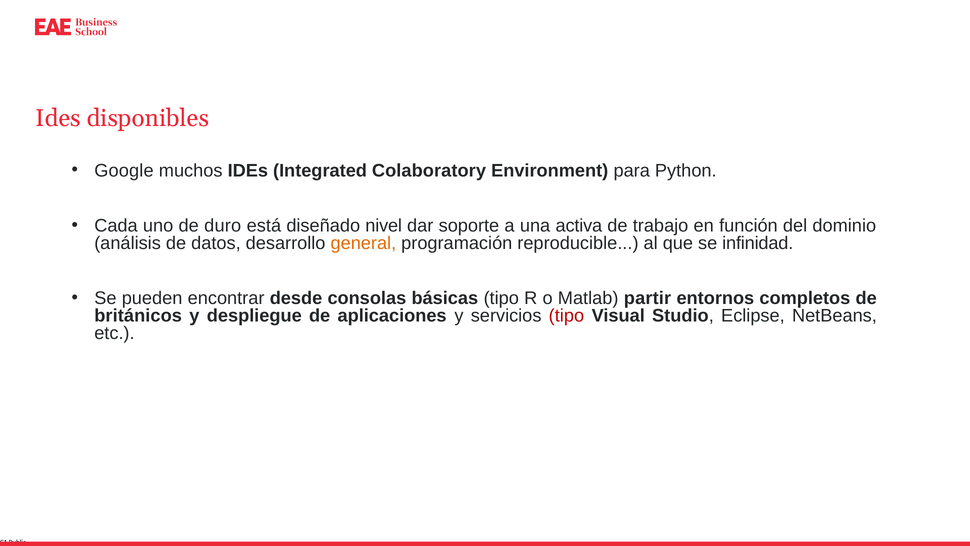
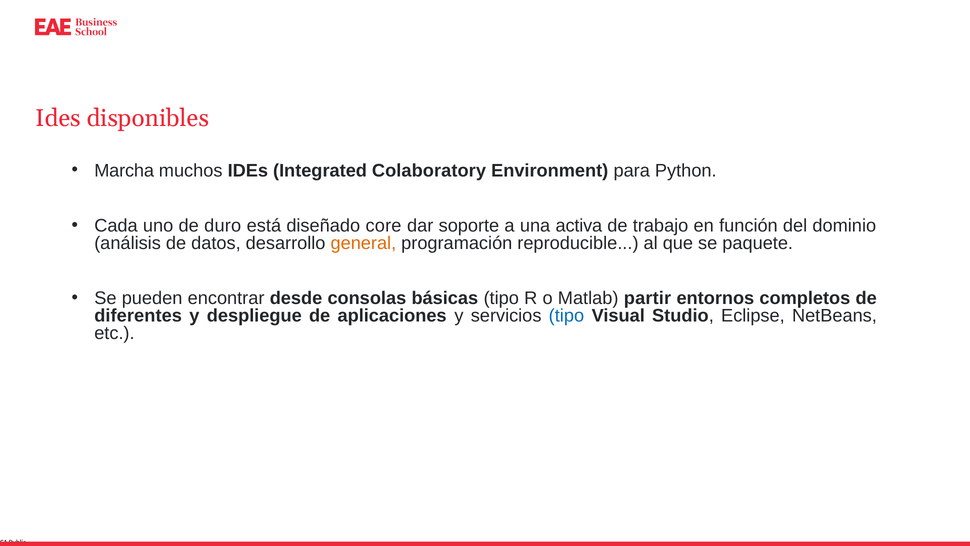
Google: Google -> Marcha
nivel: nivel -> core
infinidad: infinidad -> paquete
británicos: británicos -> diferentes
tipo at (566, 316) colour: red -> blue
